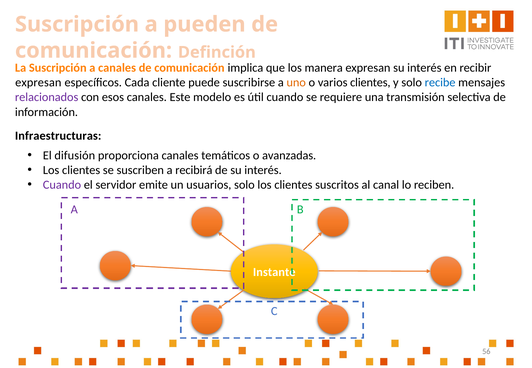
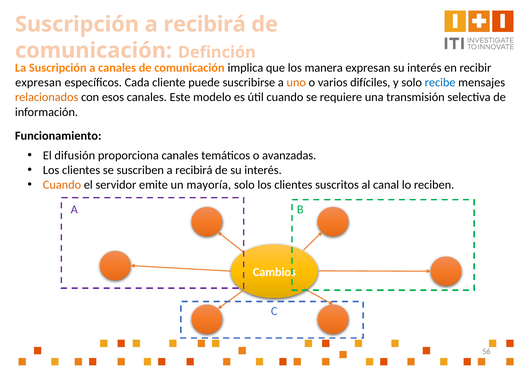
Suscripción a pueden: pueden -> recibirá
varios clientes: clientes -> difíciles
relacionados colour: purple -> orange
Infraestructuras: Infraestructuras -> Funcionamiento
Cuando at (62, 185) colour: purple -> orange
usuarios: usuarios -> mayoría
Instante: Instante -> Cambios
